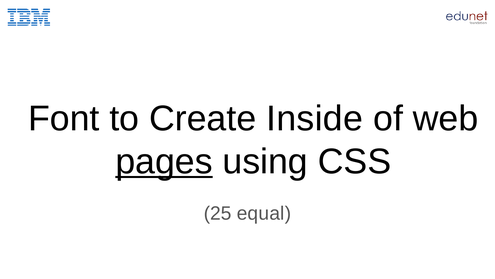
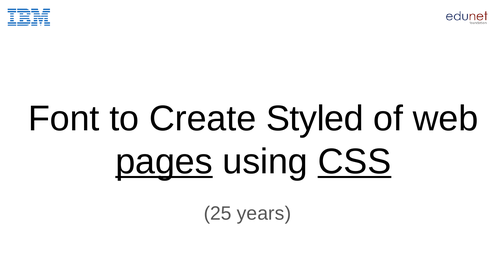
Inside: Inside -> Styled
CSS underline: none -> present
equal: equal -> years
